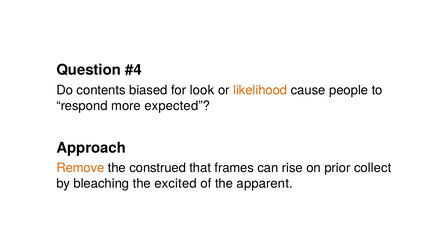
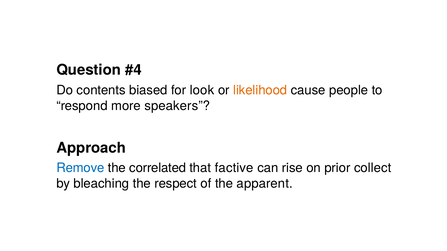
expected: expected -> speakers
Remove colour: orange -> blue
construed: construed -> correlated
frames: frames -> factive
excited: excited -> respect
